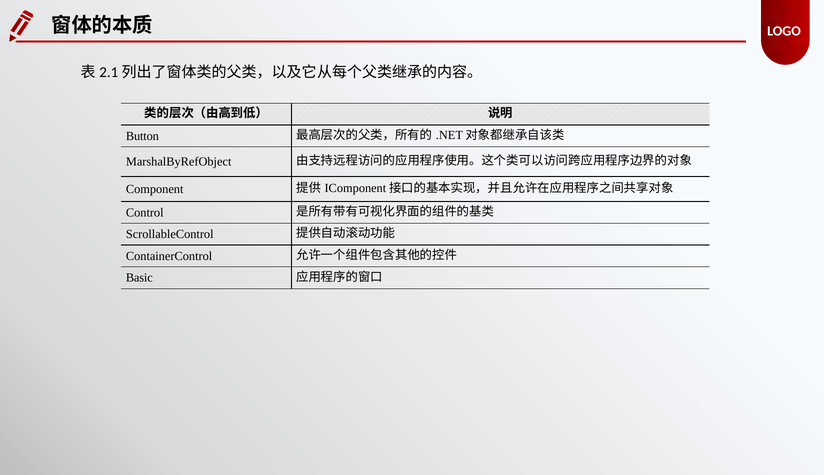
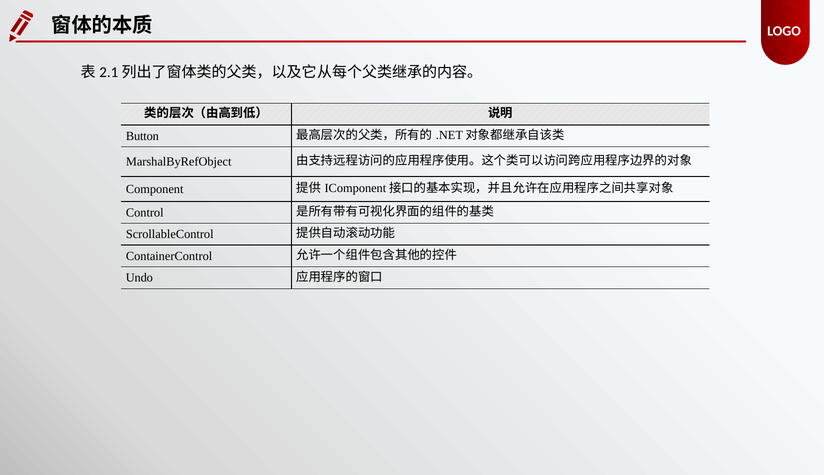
Basic: Basic -> Undo
